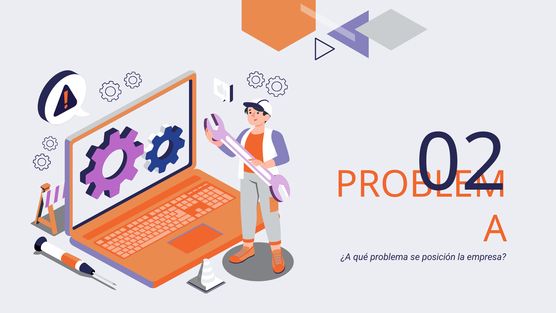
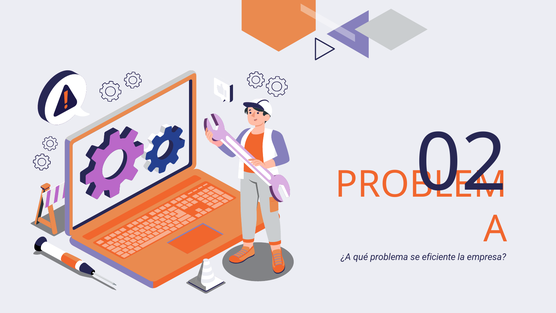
posición: posición -> eficiente
